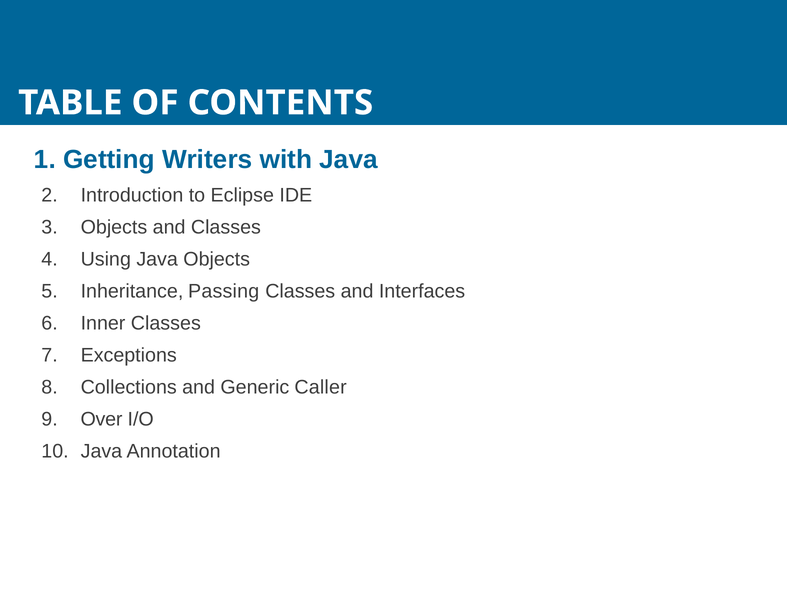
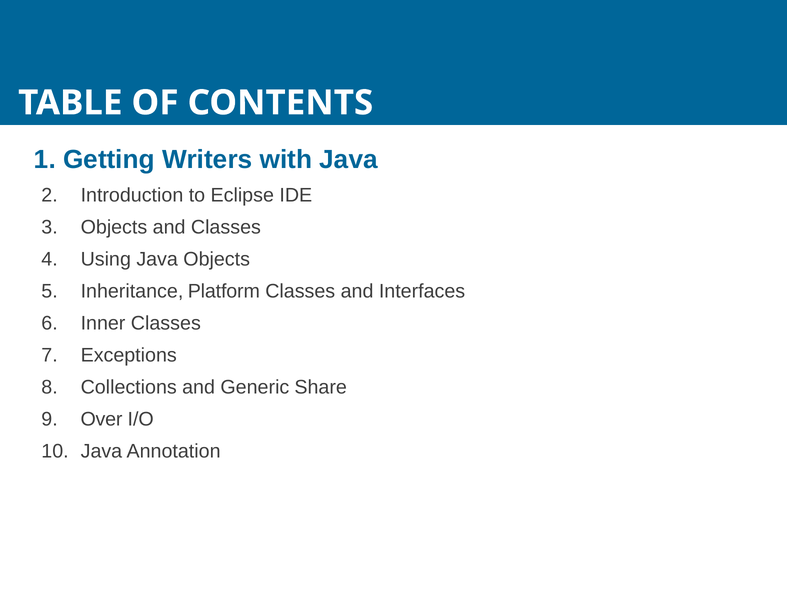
Passing: Passing -> Platform
Caller: Caller -> Share
